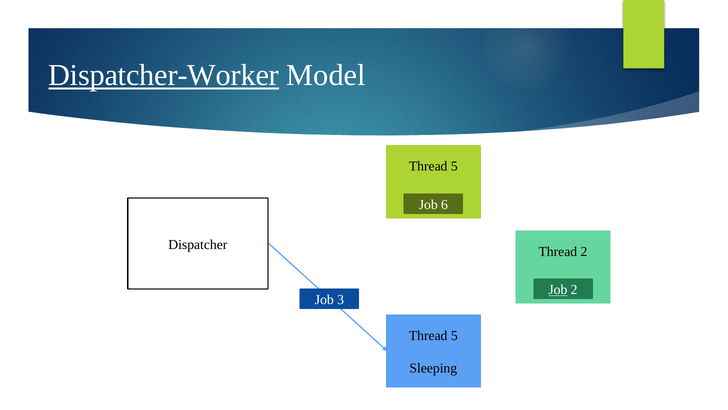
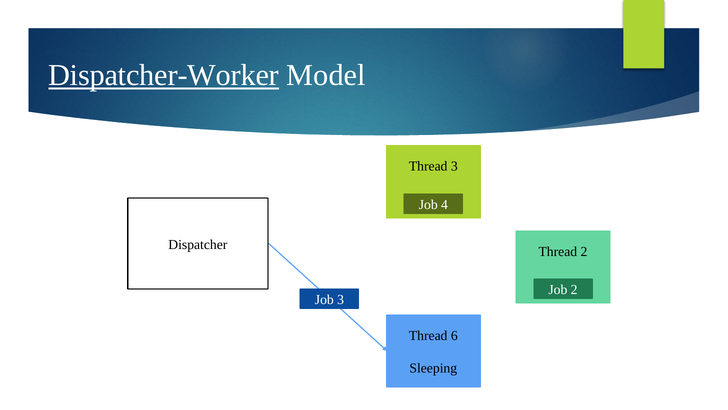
5 at (454, 166): 5 -> 3
6: 6 -> 4
Job at (558, 290) underline: present -> none
5 at (454, 335): 5 -> 6
